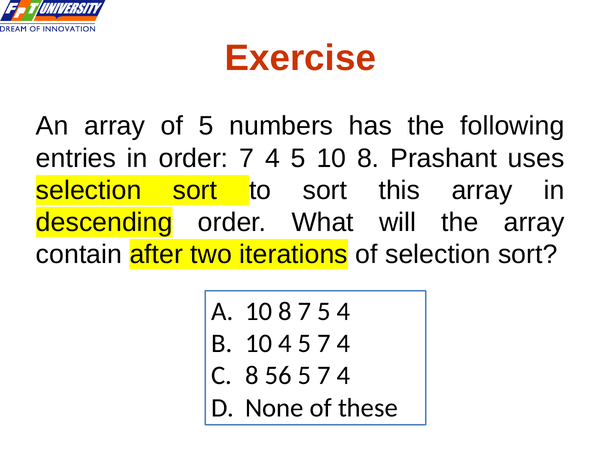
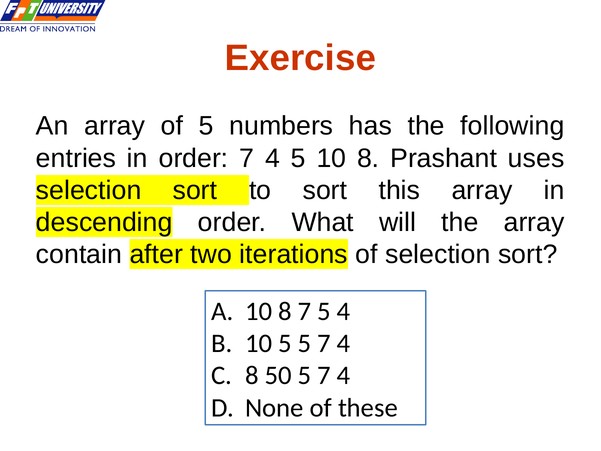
10 4: 4 -> 5
56: 56 -> 50
